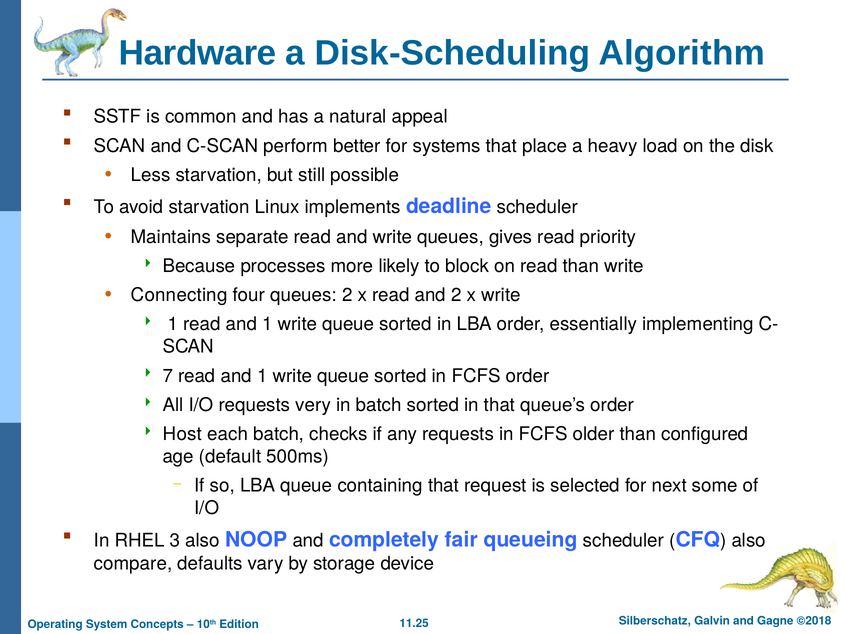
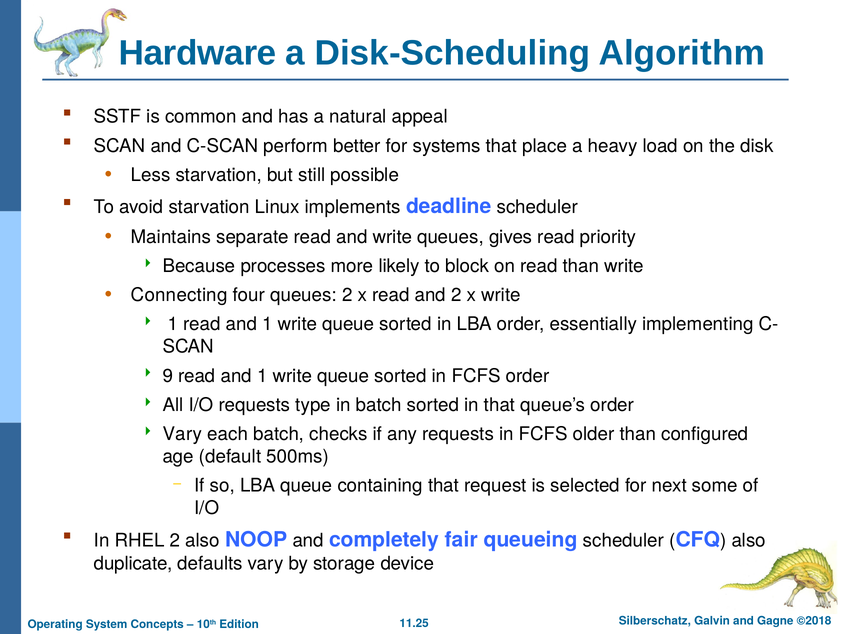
7: 7 -> 9
very: very -> type
Host at (182, 434): Host -> Vary
RHEL 3: 3 -> 2
compare: compare -> duplicate
